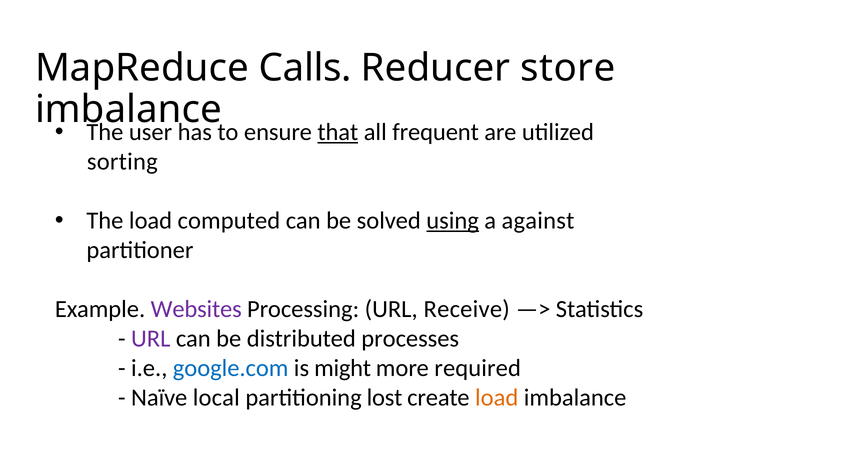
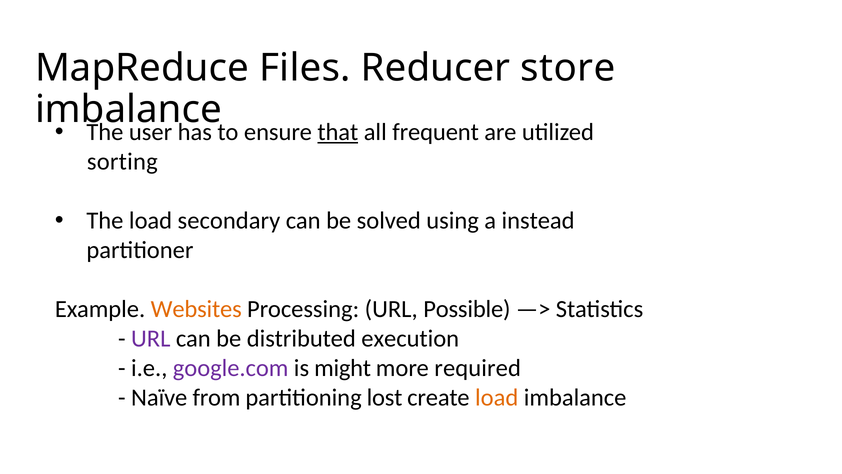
Calls: Calls -> Files
computed: computed -> secondary
using underline: present -> none
against: against -> instead
Websites colour: purple -> orange
Receive: Receive -> Possible
processes: processes -> execution
google.com colour: blue -> purple
local: local -> from
